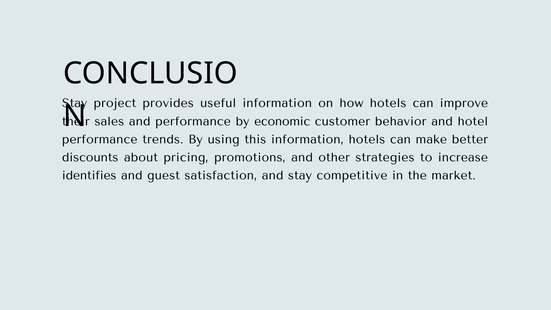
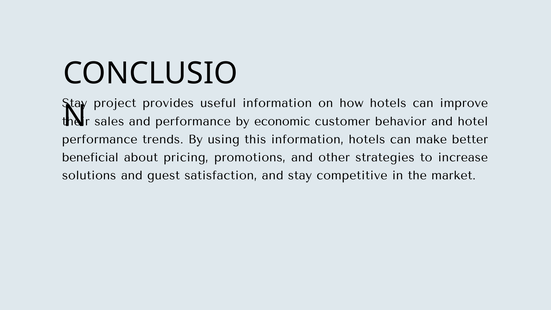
discounts: discounts -> beneficial
identifies: identifies -> solutions
